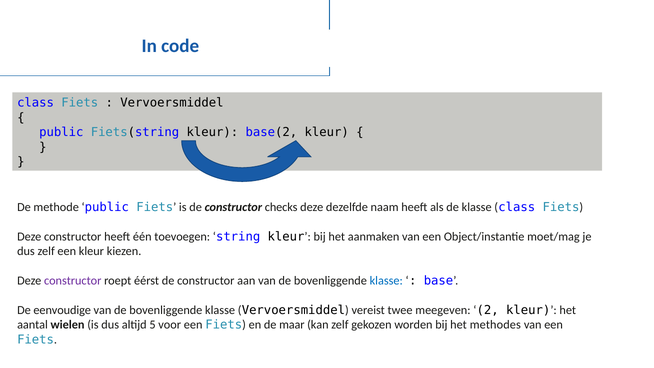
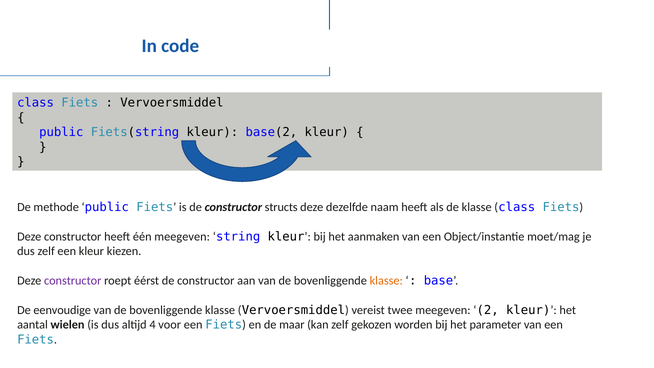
checks: checks -> structs
één toevoegen: toevoegen -> meegeven
klasse at (386, 281) colour: blue -> orange
5: 5 -> 4
methodes: methodes -> parameter
